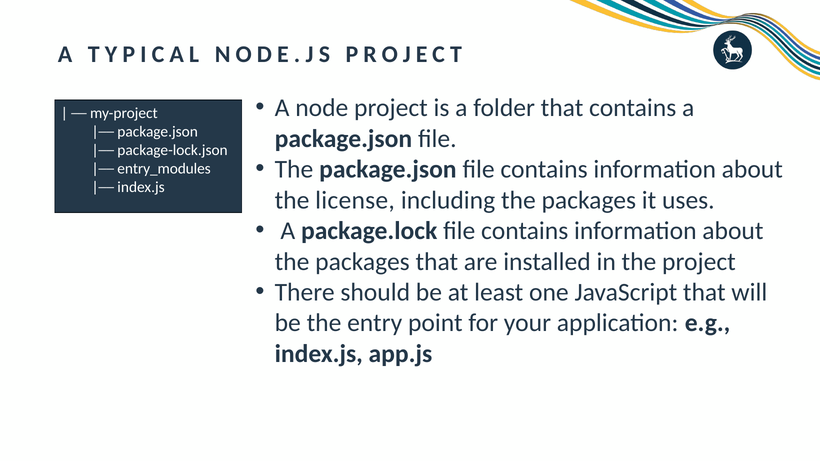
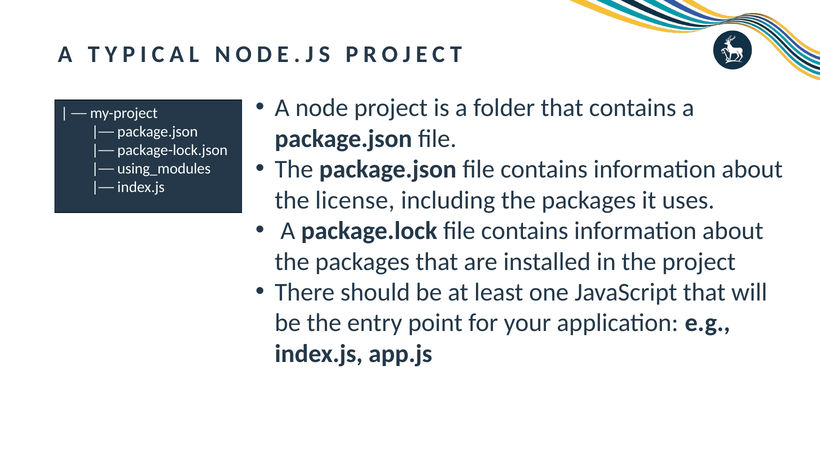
entry_modules: entry_modules -> using_modules
